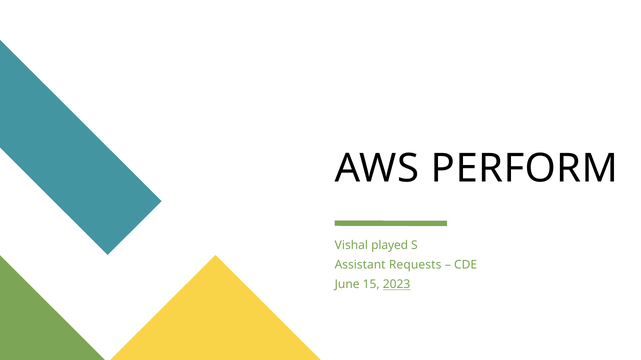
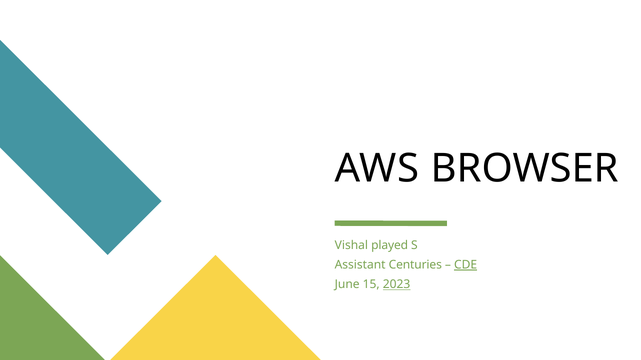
PERFORM: PERFORM -> BROWSER
Requests: Requests -> Centuries
CDE underline: none -> present
